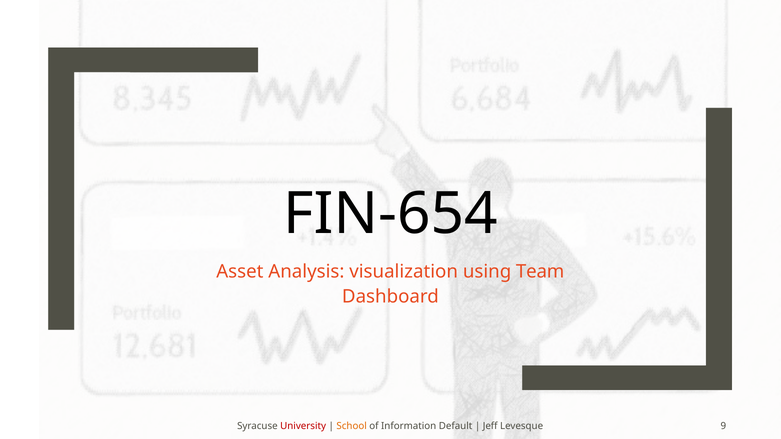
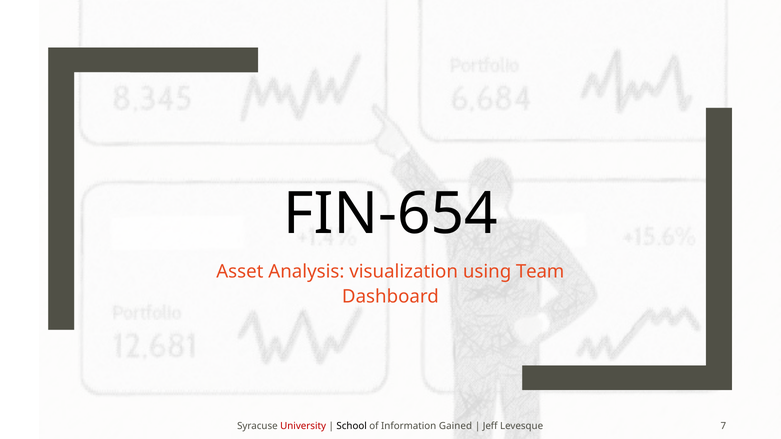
School colour: orange -> black
Default: Default -> Gained
9: 9 -> 7
